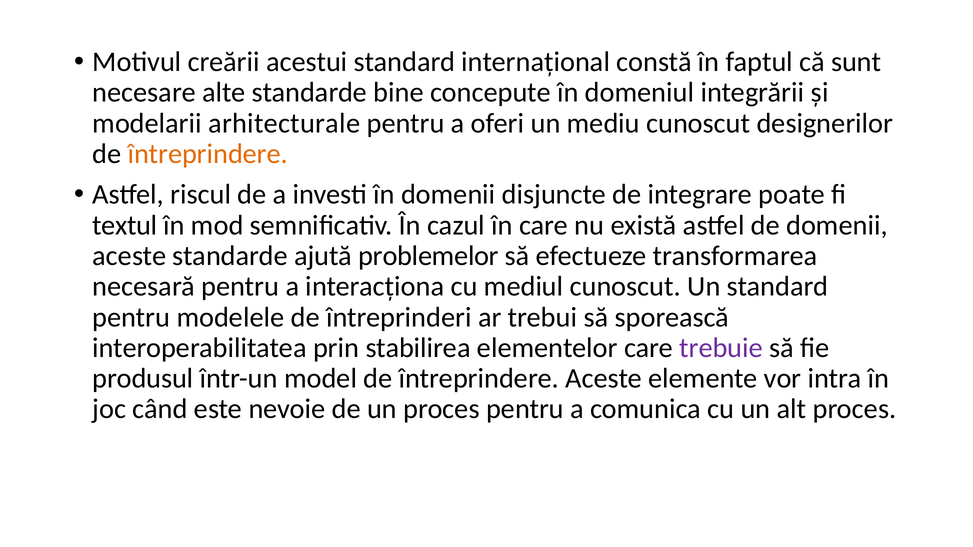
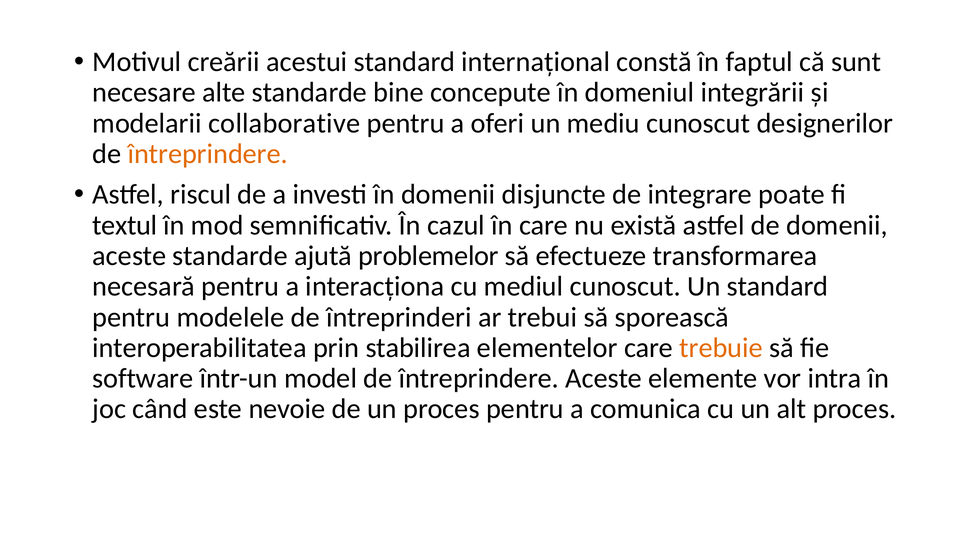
arhitecturale: arhitecturale -> collaborative
trebuie colour: purple -> orange
produsul: produsul -> software
